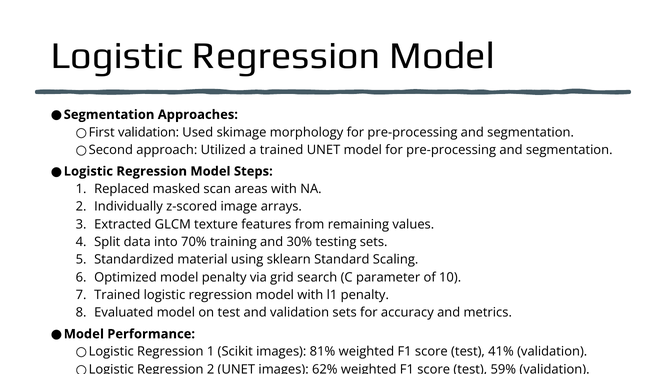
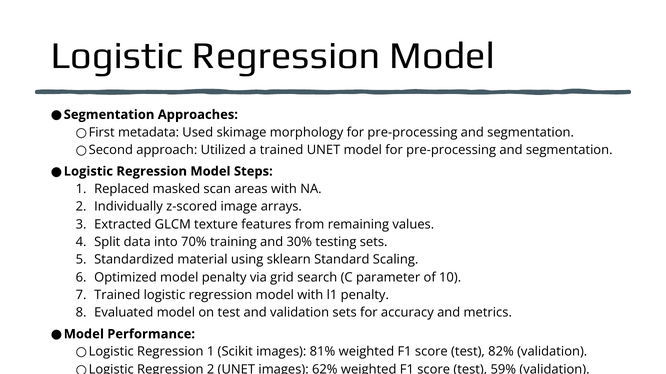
validation at (149, 133): validation -> metadata
41%: 41% -> 82%
